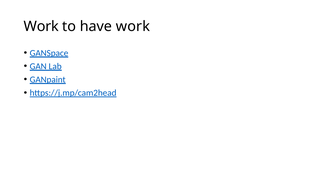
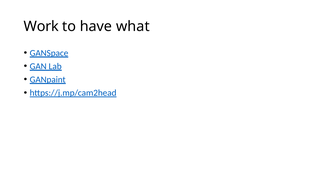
have work: work -> what
